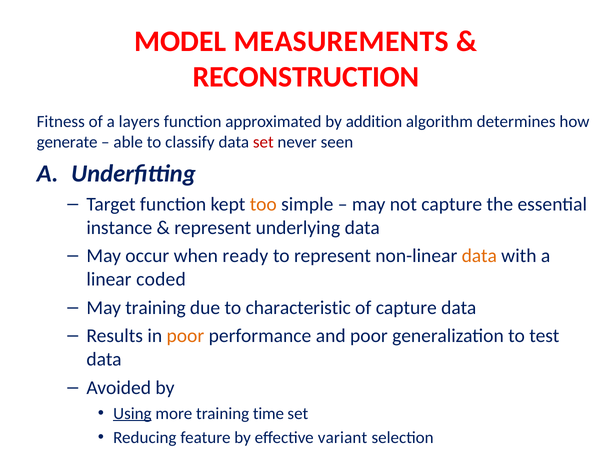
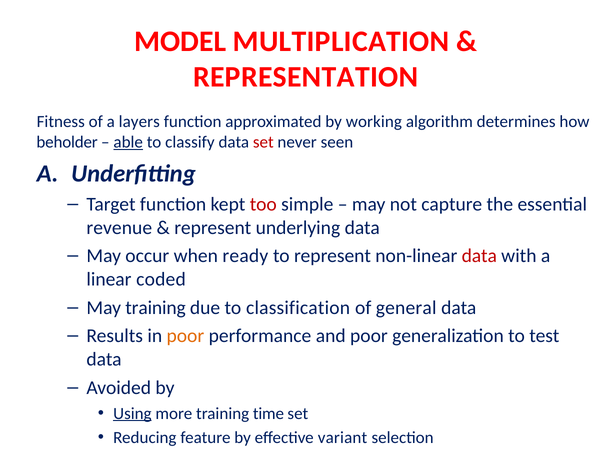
MEASUREMENTS: MEASUREMENTS -> MULTIPLICATION
RECONSTRUCTION: RECONSTRUCTION -> REPRESENTATION
addition: addition -> working
generate: generate -> beholder
able underline: none -> present
too colour: orange -> red
instance: instance -> revenue
data at (479, 256) colour: orange -> red
characteristic: characteristic -> classification
of capture: capture -> general
